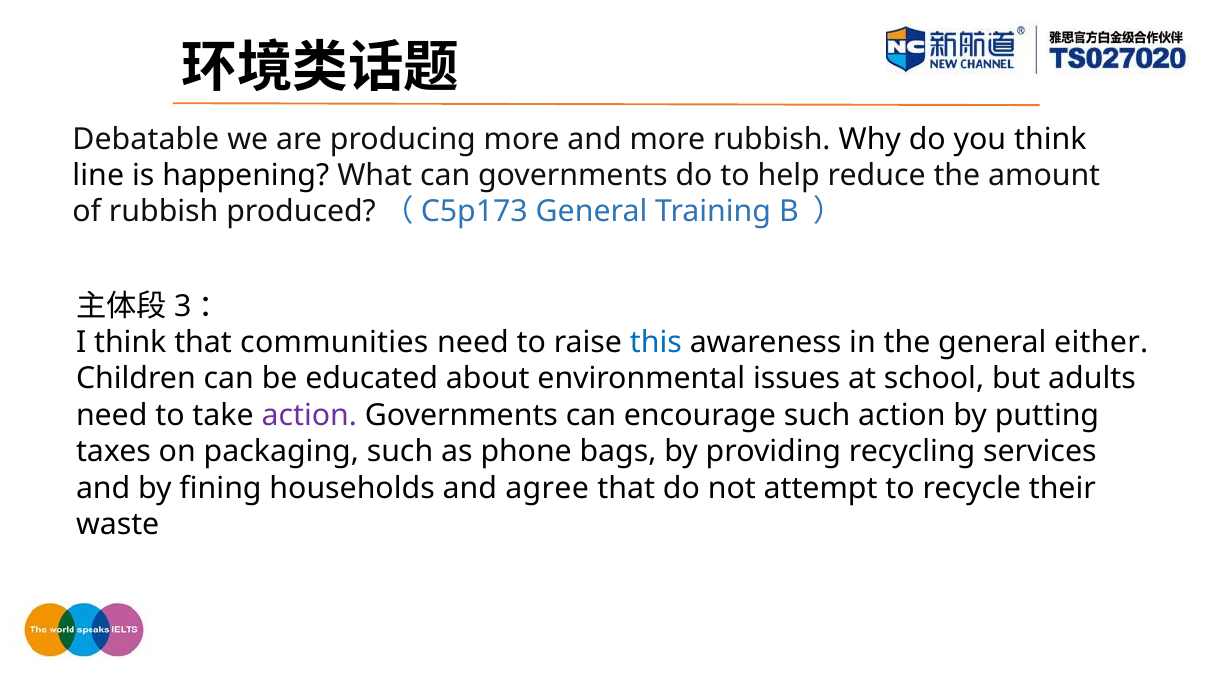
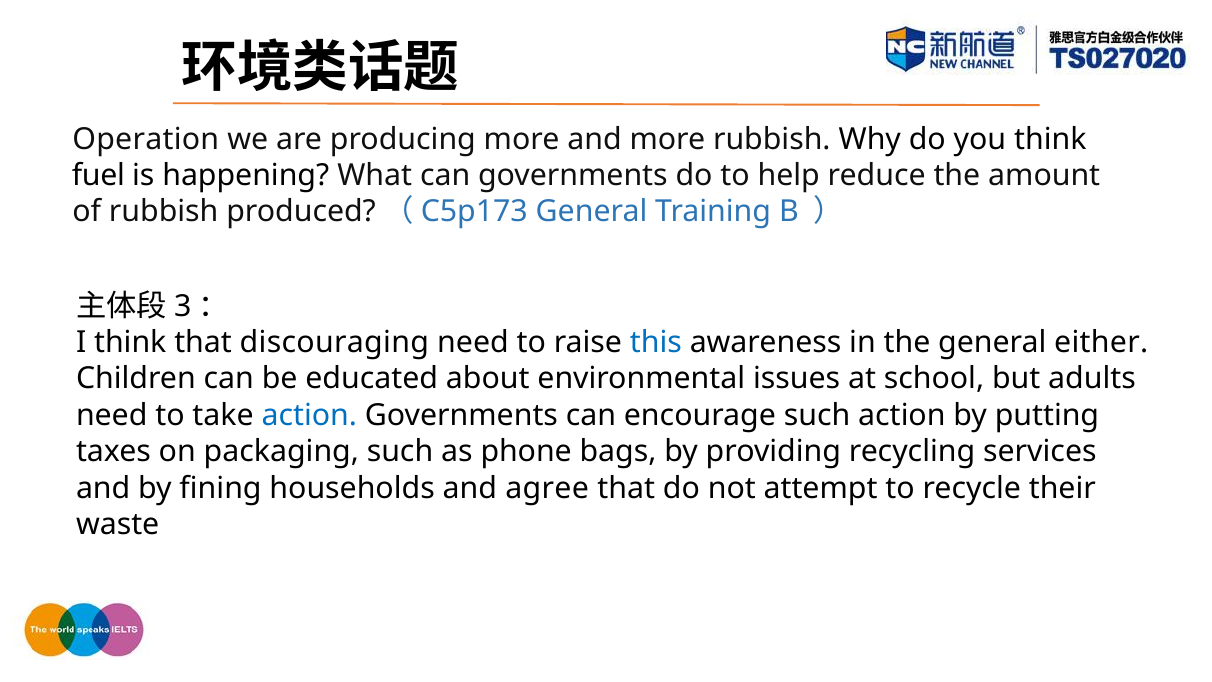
Debatable: Debatable -> Operation
line: line -> fuel
communities: communities -> discouraging
action at (309, 415) colour: purple -> blue
